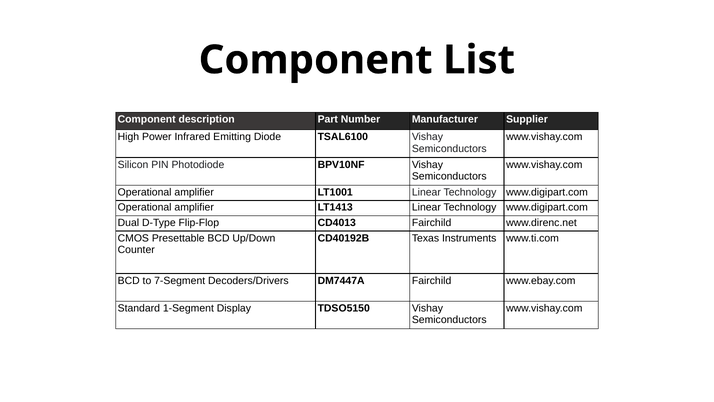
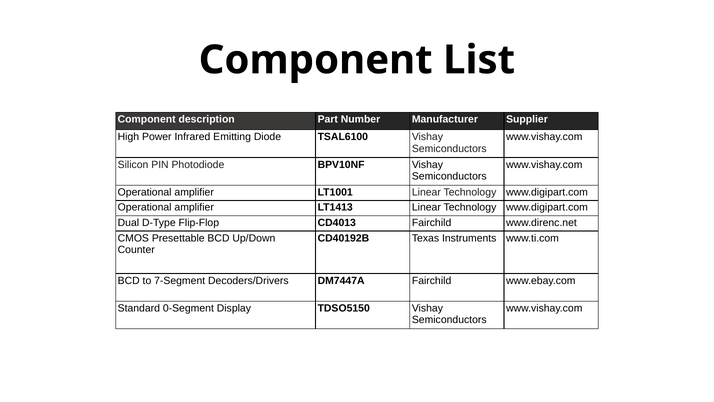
1-Segment: 1-Segment -> 0-Segment
